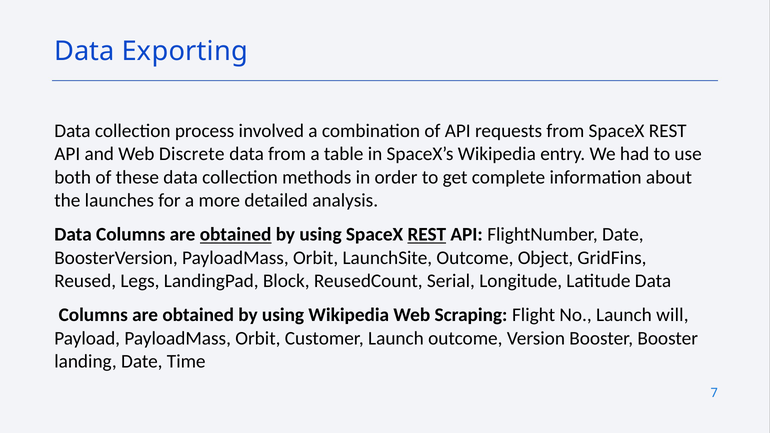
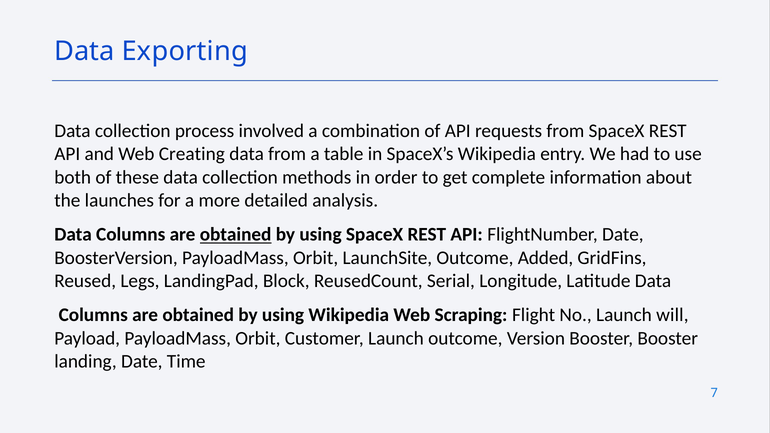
Discrete: Discrete -> Creating
REST at (427, 235) underline: present -> none
Object: Object -> Added
